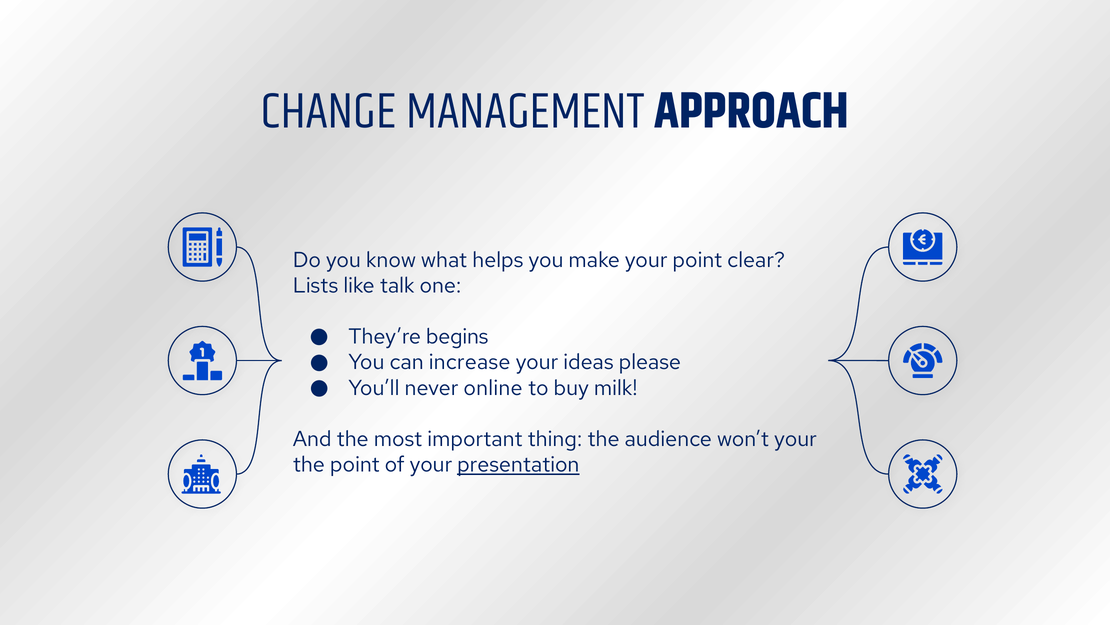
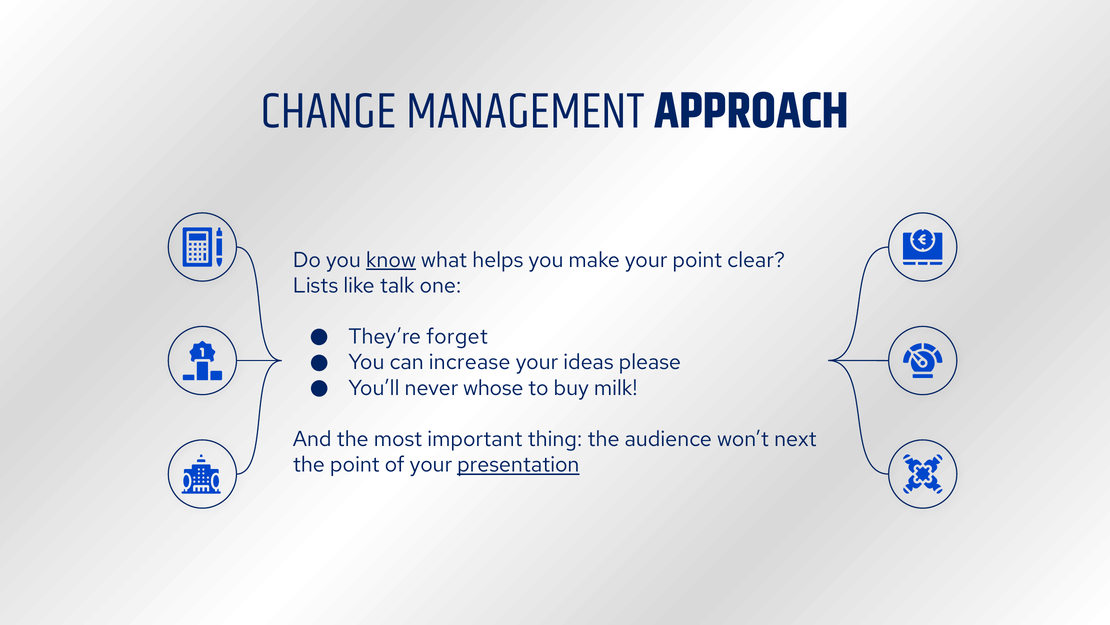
know underline: none -> present
begins: begins -> forget
online: online -> whose
won’t your: your -> next
